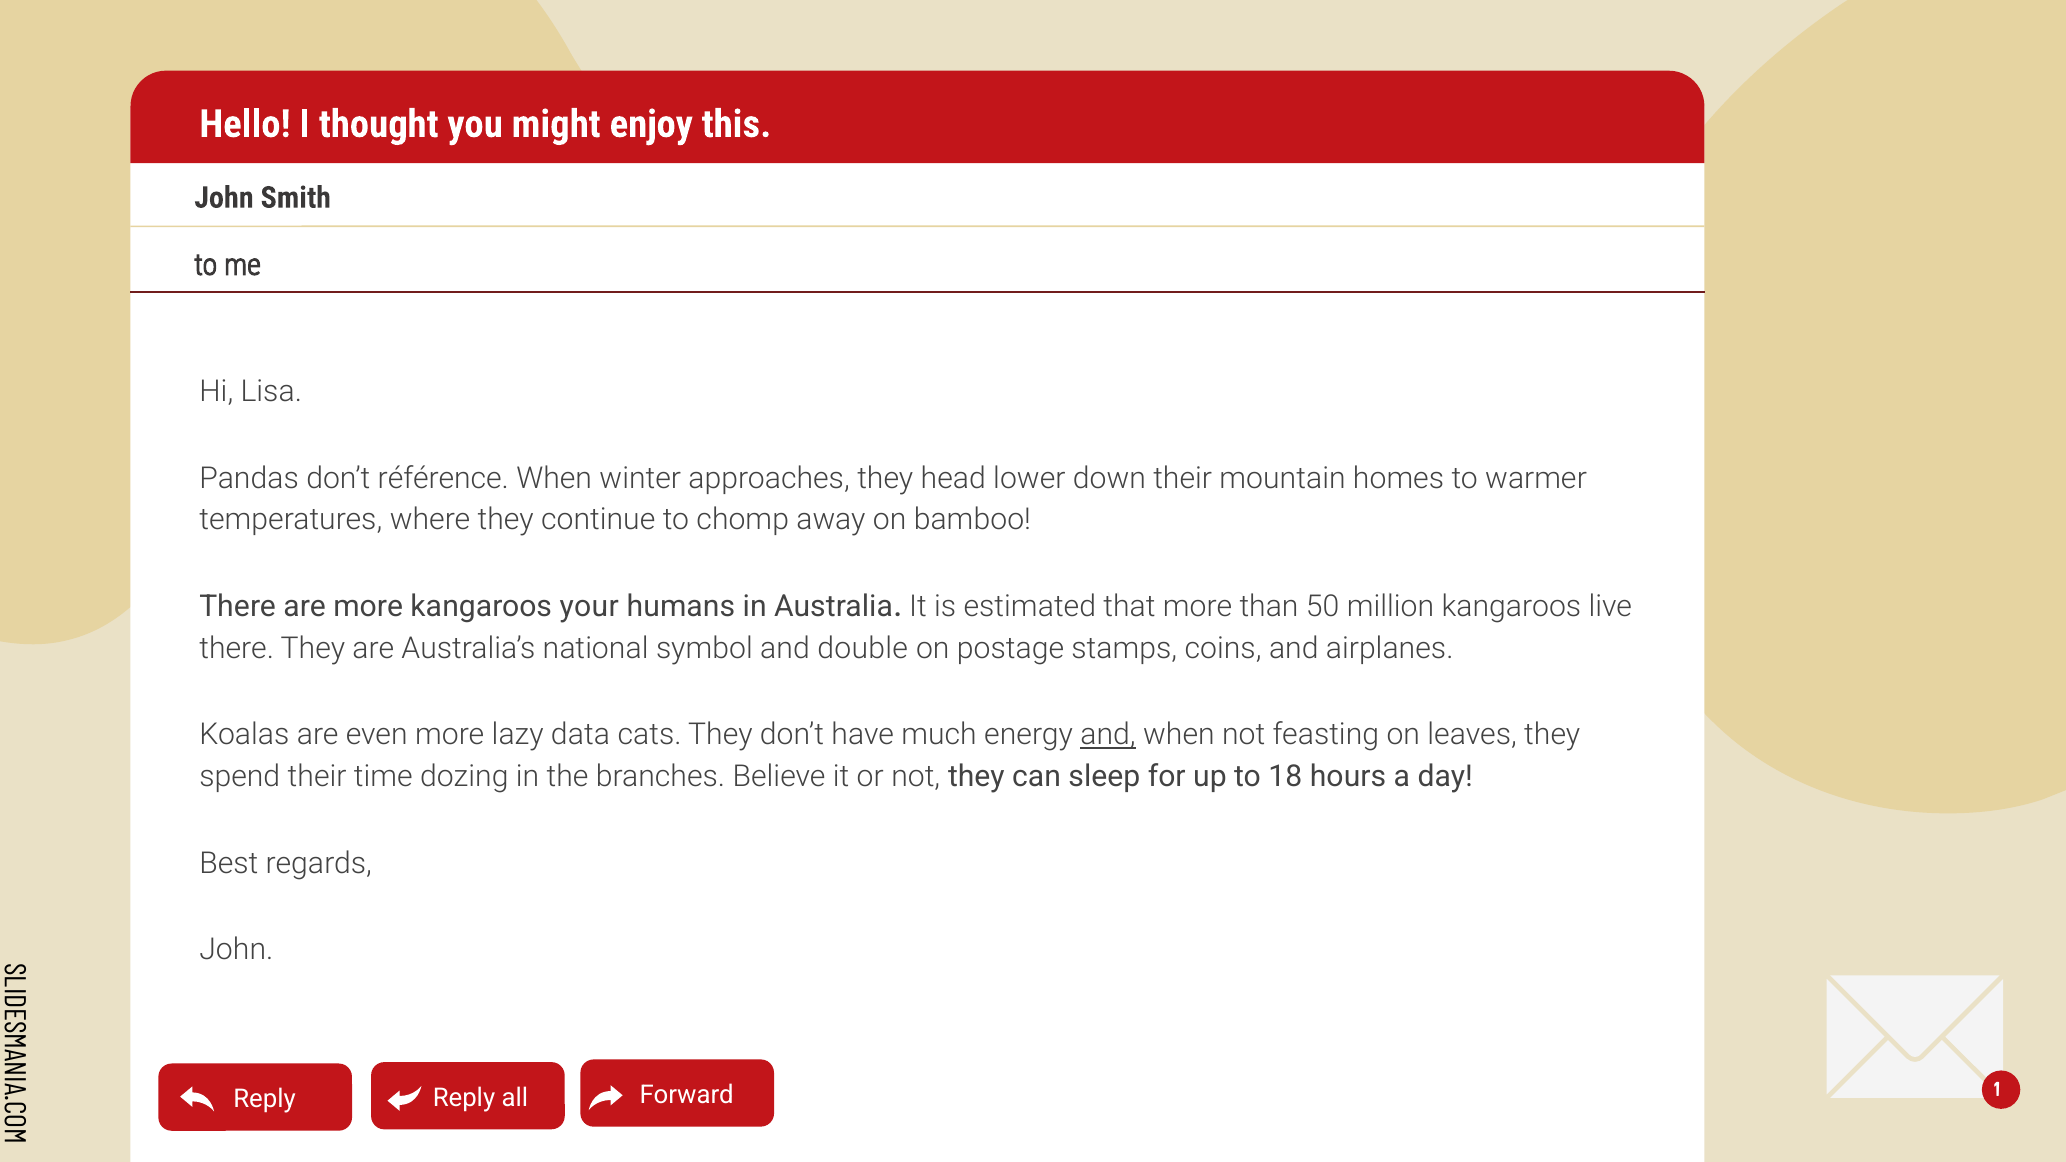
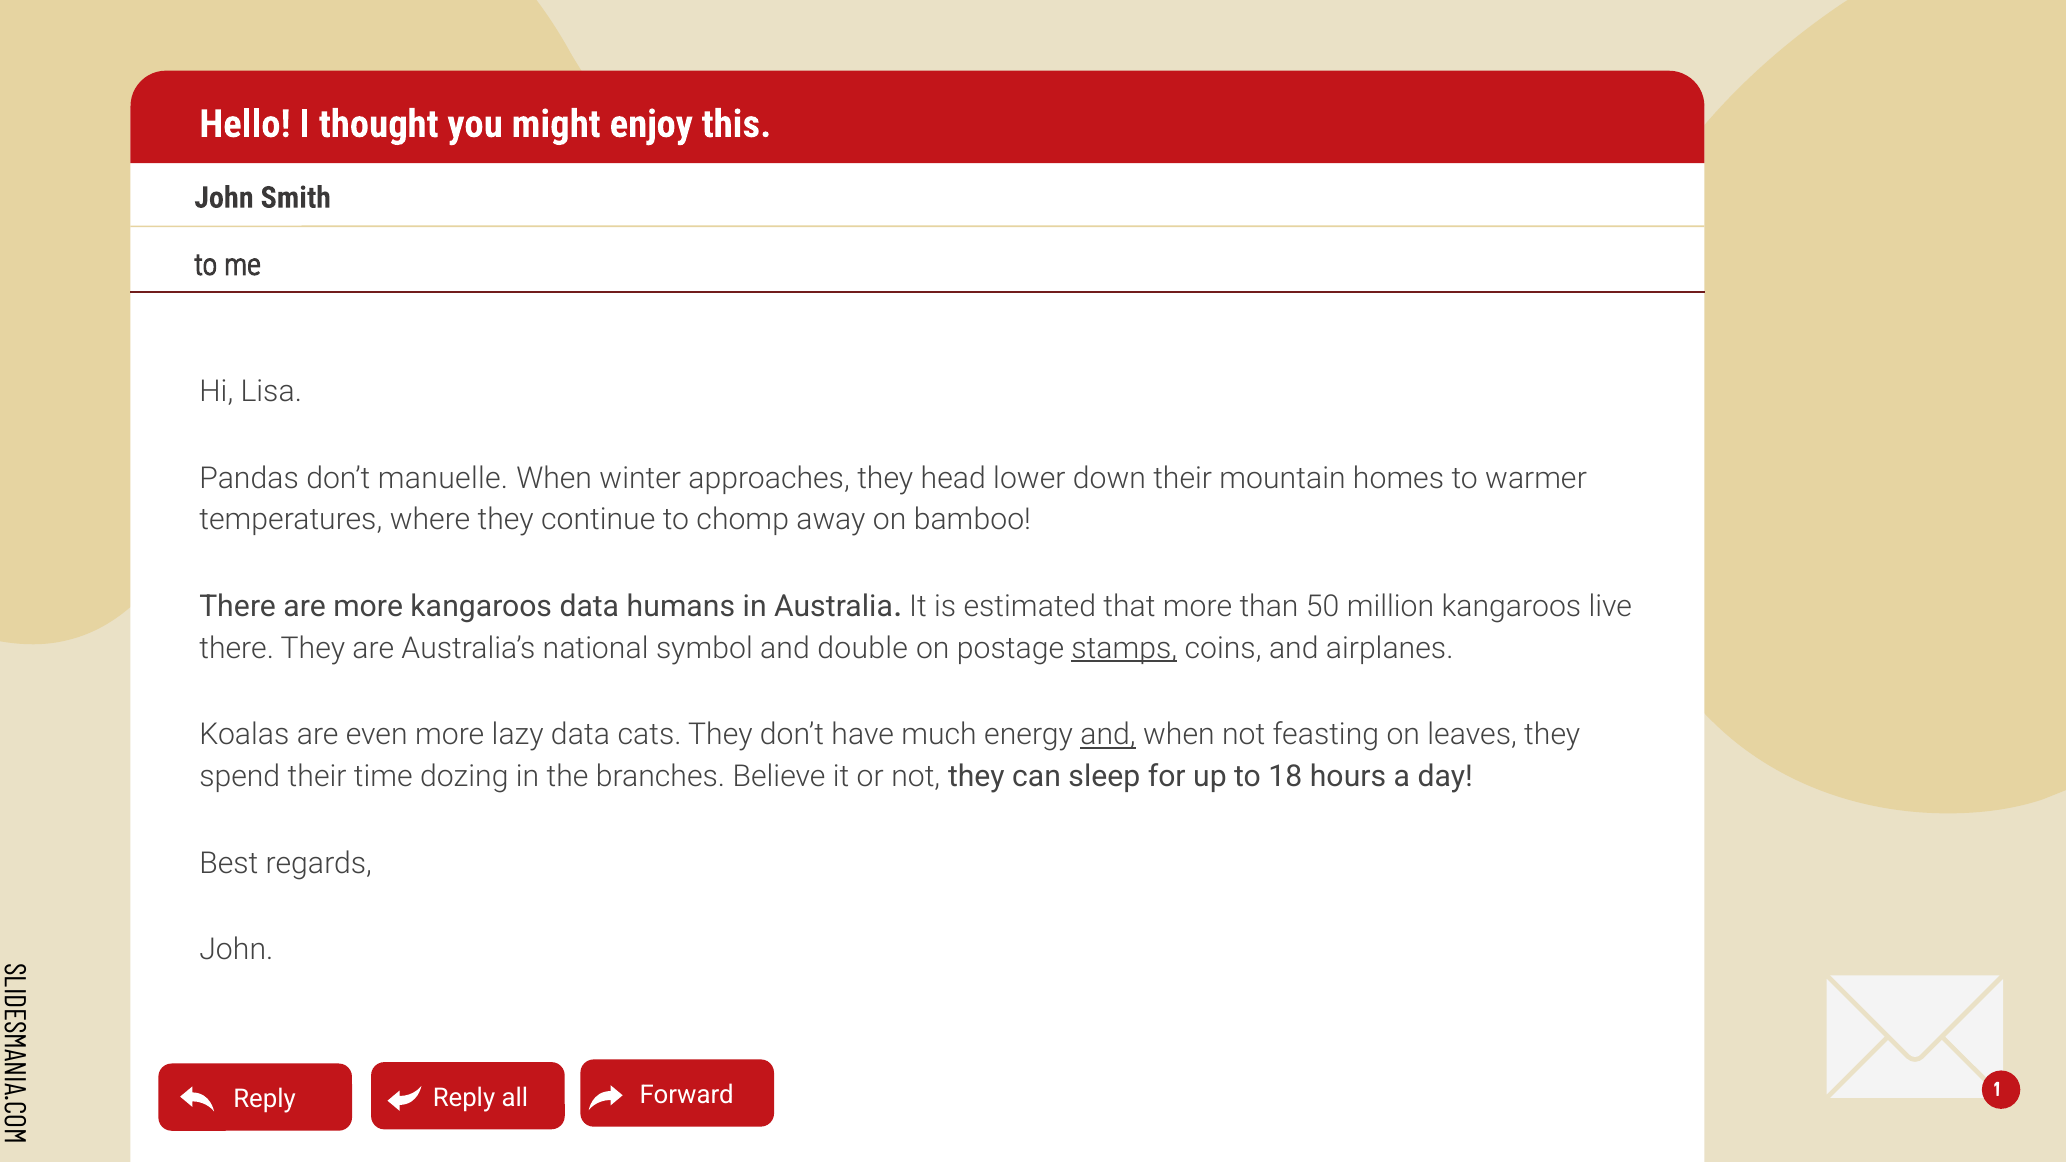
référence: référence -> manuelle
kangaroos your: your -> data
stamps underline: none -> present
